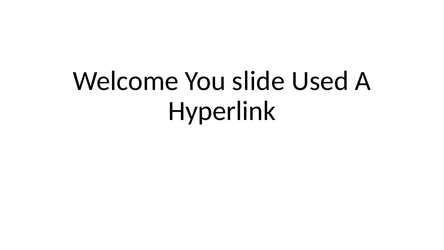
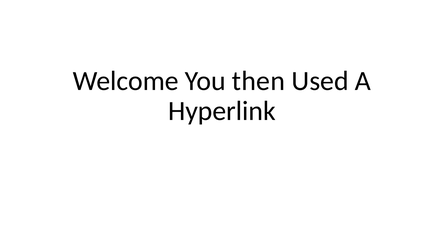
slide: slide -> then
